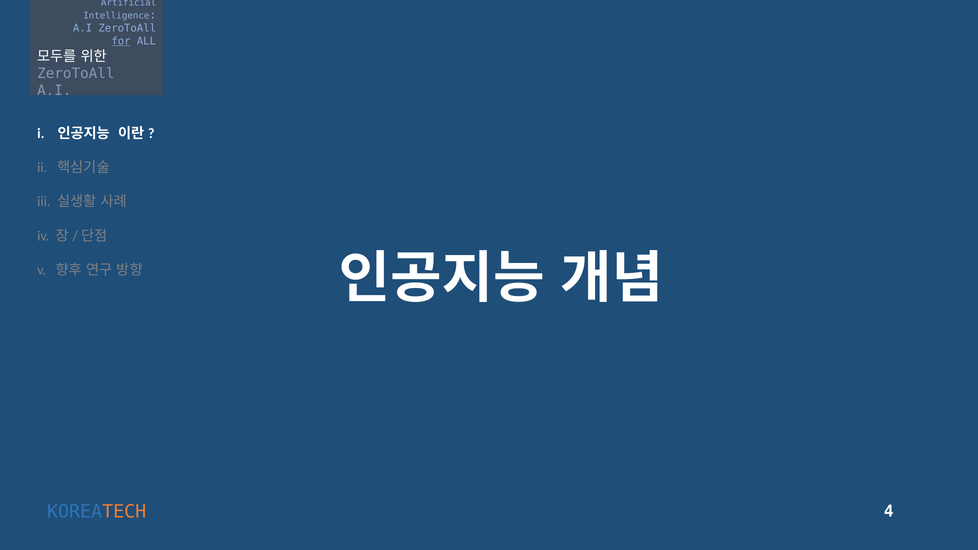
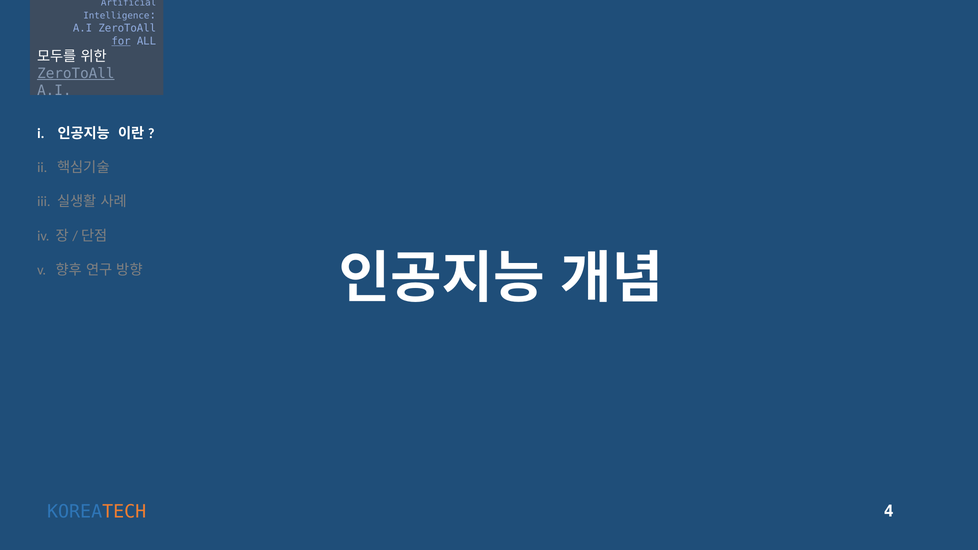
ZeroToAll at (76, 74) underline: none -> present
